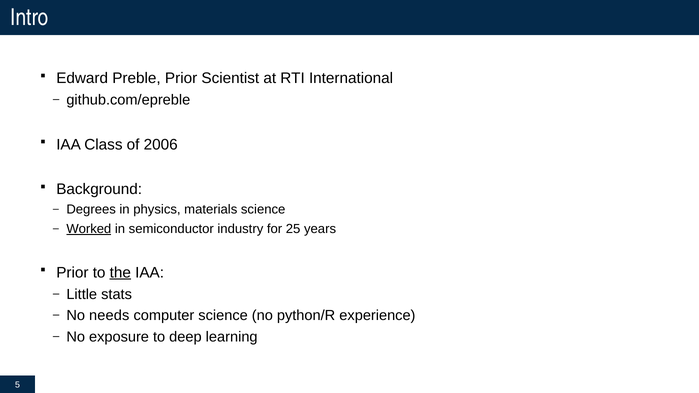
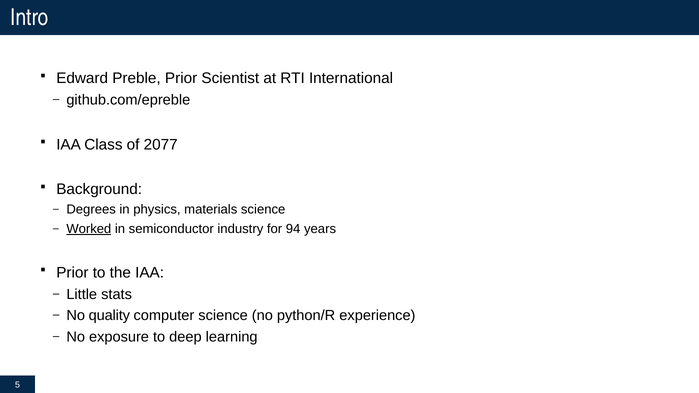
2006: 2006 -> 2077
25: 25 -> 94
the underline: present -> none
needs: needs -> quality
